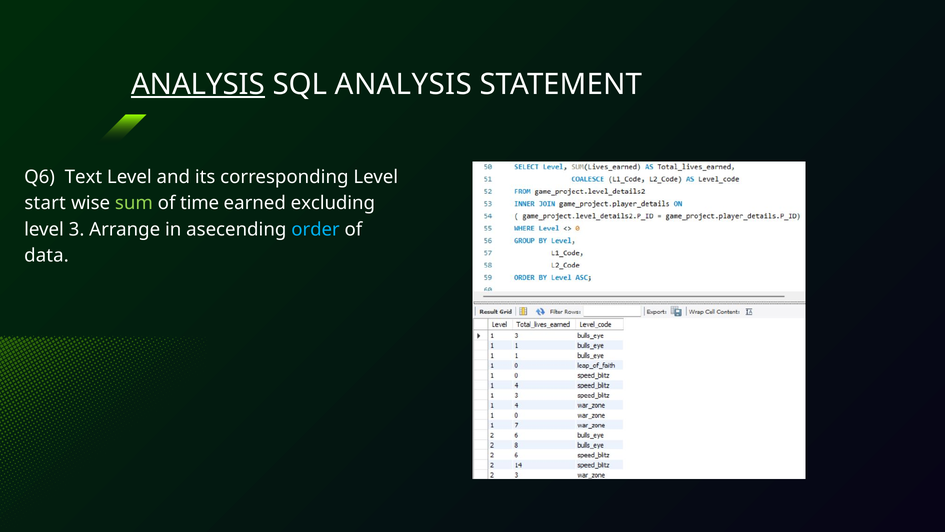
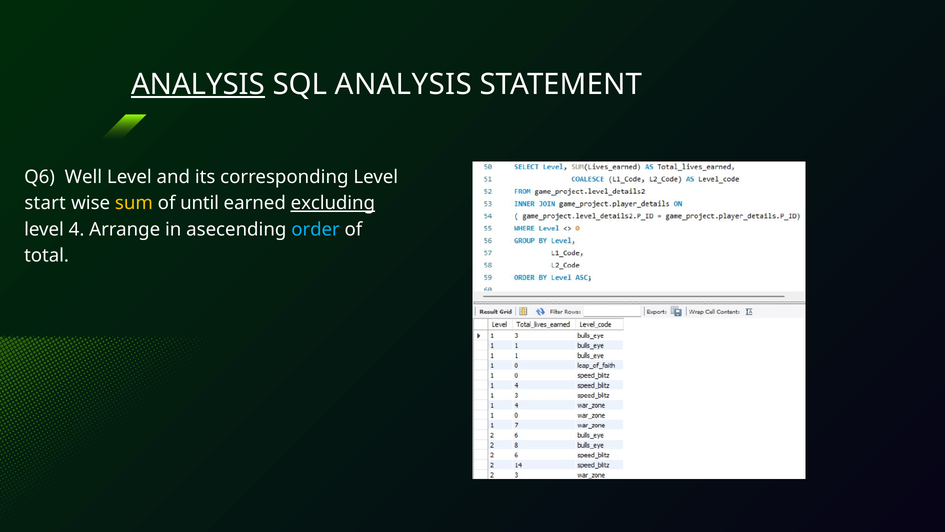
Text: Text -> Well
sum colour: light green -> yellow
time: time -> until
excluding underline: none -> present
3: 3 -> 4
data: data -> total
